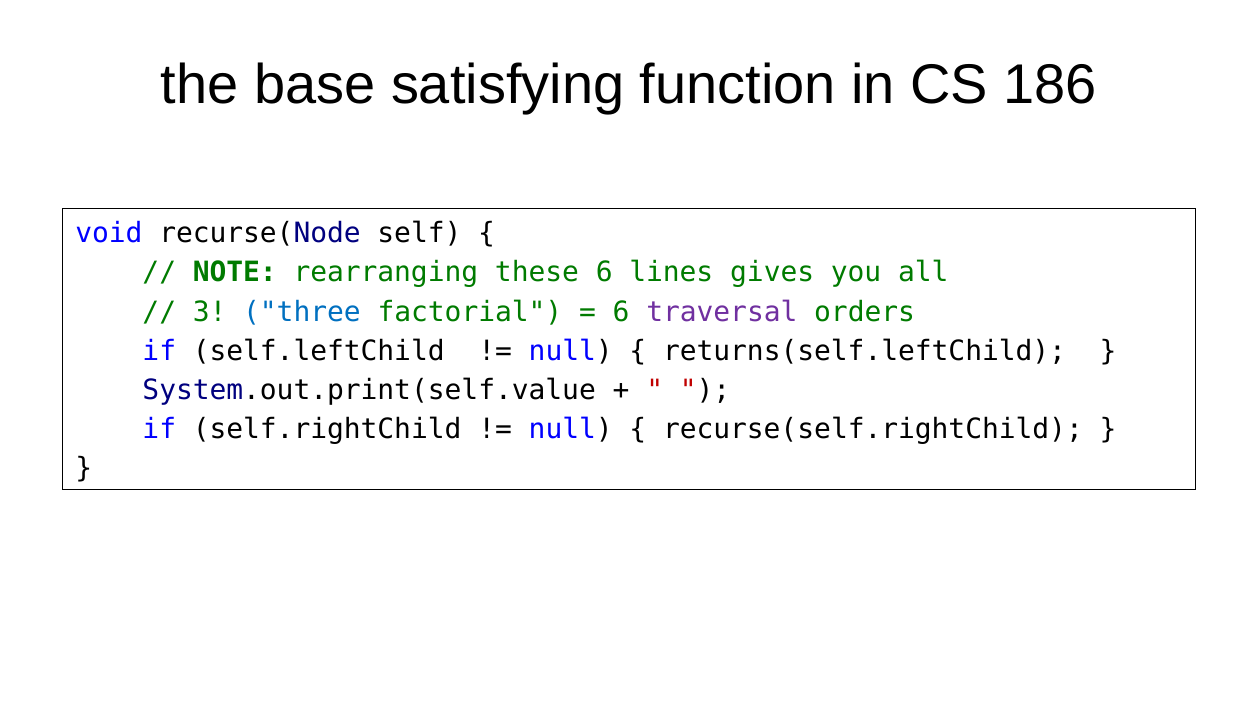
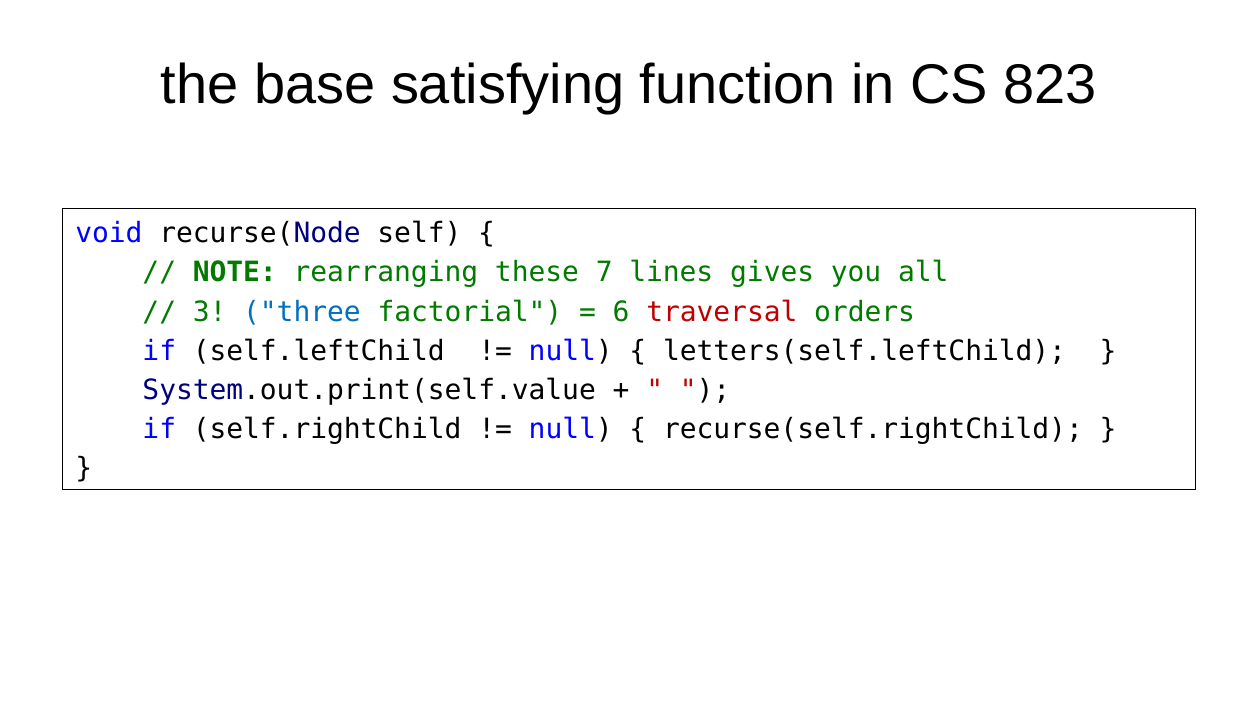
186: 186 -> 823
these 6: 6 -> 7
traversal colour: purple -> red
returns(self.leftChild: returns(self.leftChild -> letters(self.leftChild
